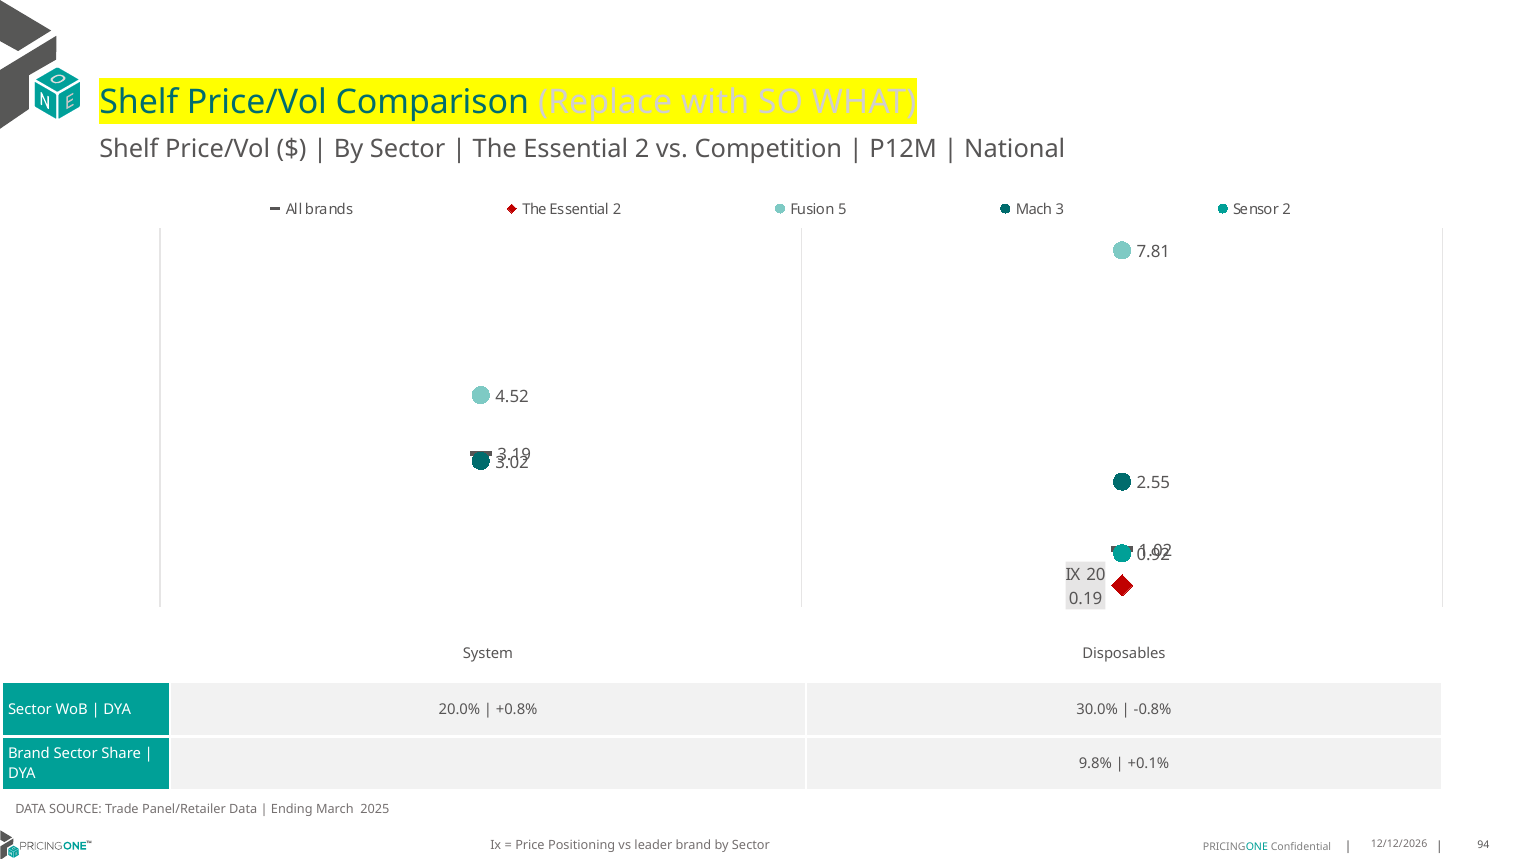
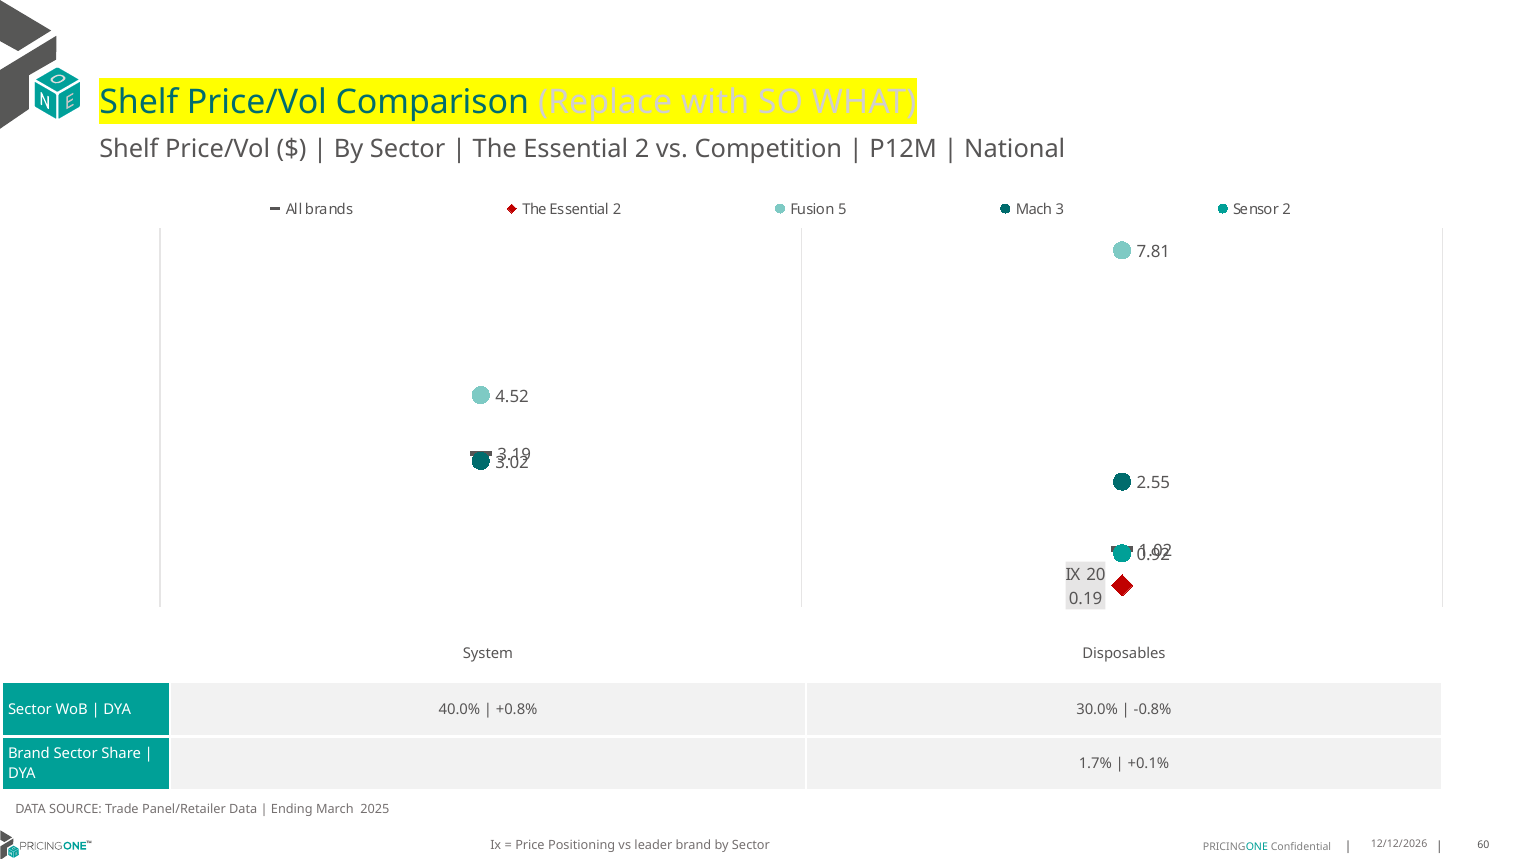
20.0%: 20.0% -> 40.0%
9.8%: 9.8% -> 1.7%
94: 94 -> 60
